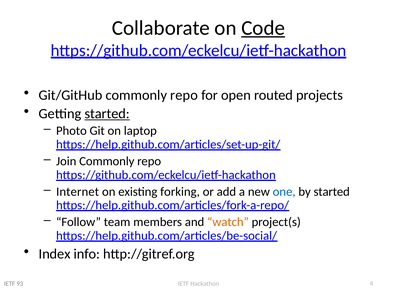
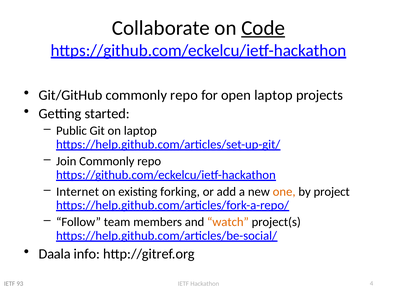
open routed: routed -> laptop
started at (107, 114) underline: present -> none
Photo: Photo -> Public
one colour: blue -> orange
by started: started -> project
Index: Index -> Daala
